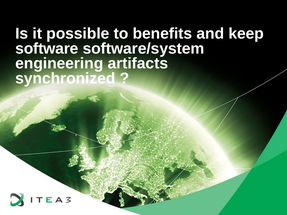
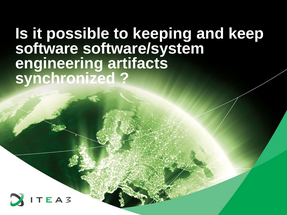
benefits: benefits -> keeping
